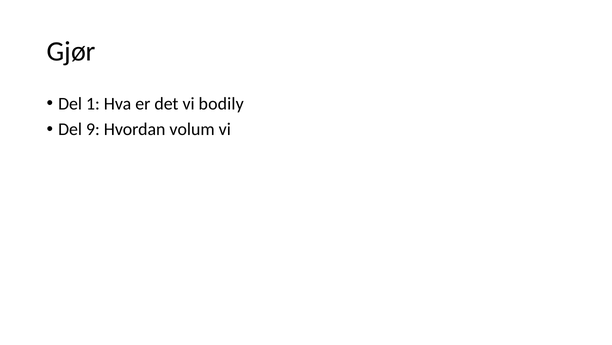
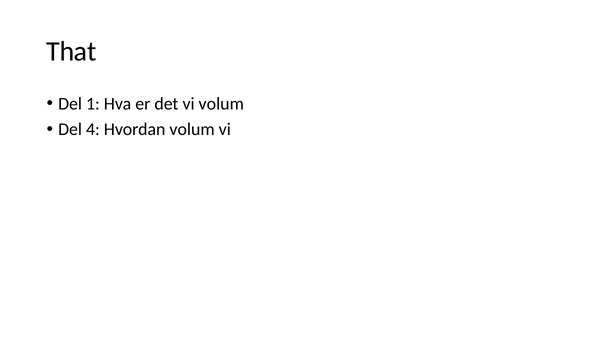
Gjør: Gjør -> That
vi bodily: bodily -> volum
9: 9 -> 4
